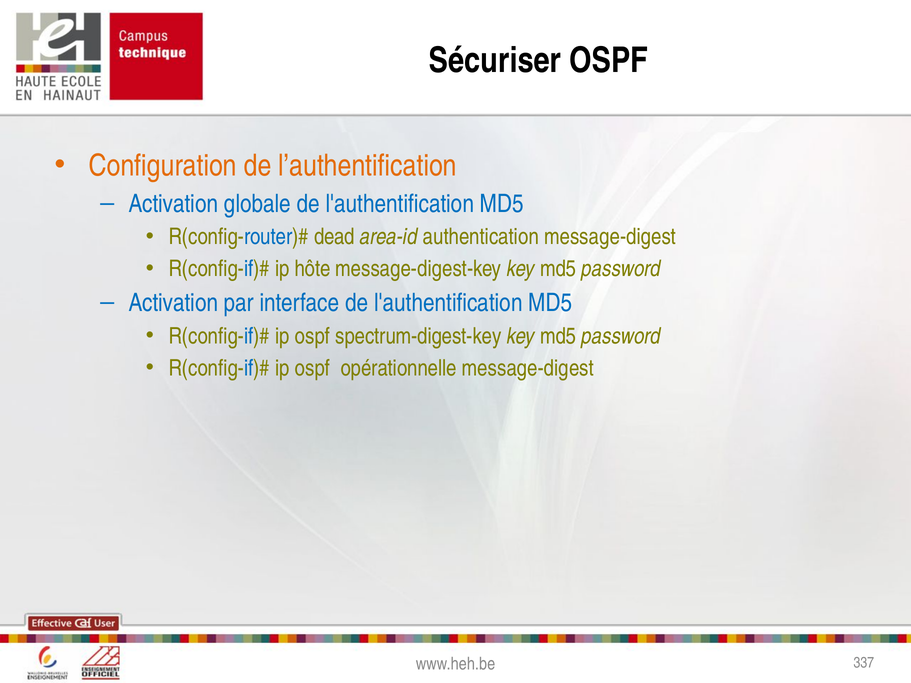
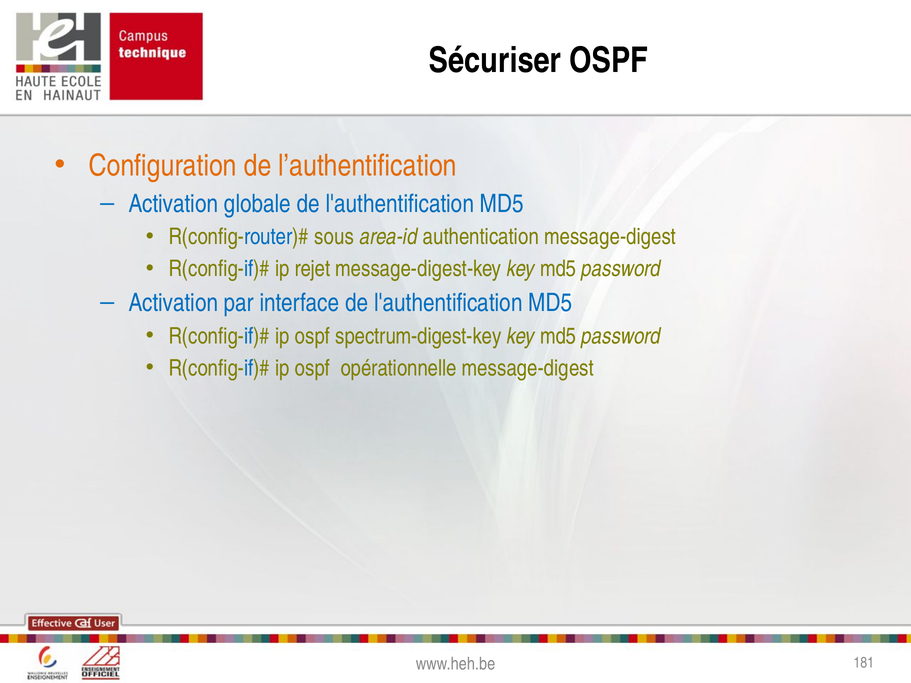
dead: dead -> sous
hôte: hôte -> rejet
337: 337 -> 181
